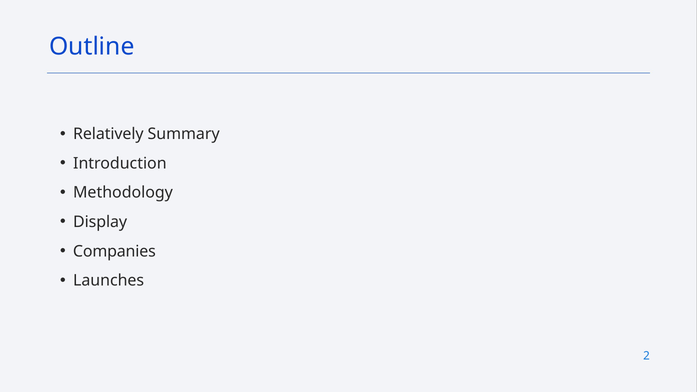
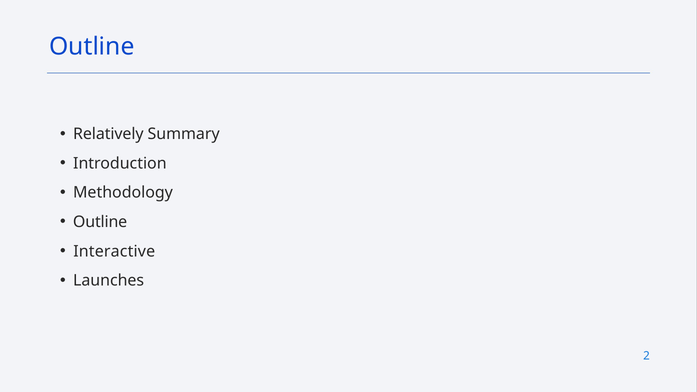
Display at (100, 222): Display -> Outline
Companies: Companies -> Interactive
